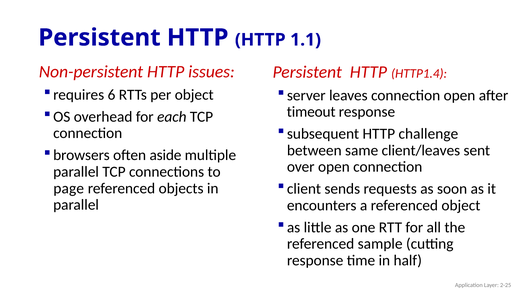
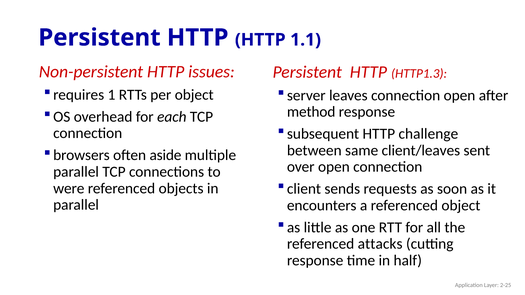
HTTP1.4: HTTP1.4 -> HTTP1.3
6: 6 -> 1
timeout: timeout -> method
page: page -> were
sample: sample -> attacks
